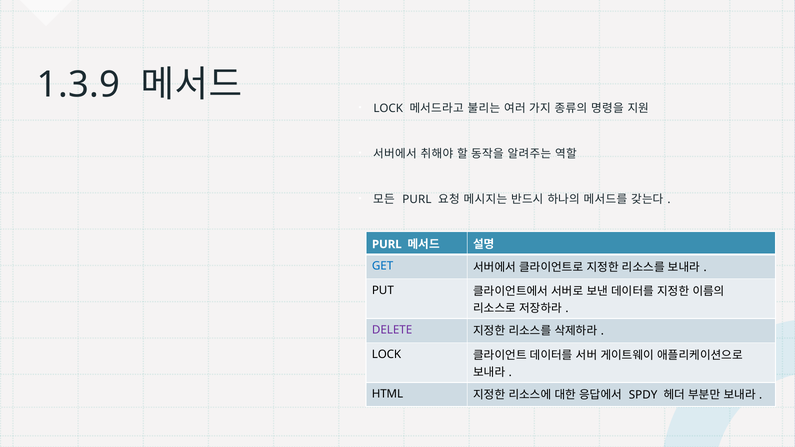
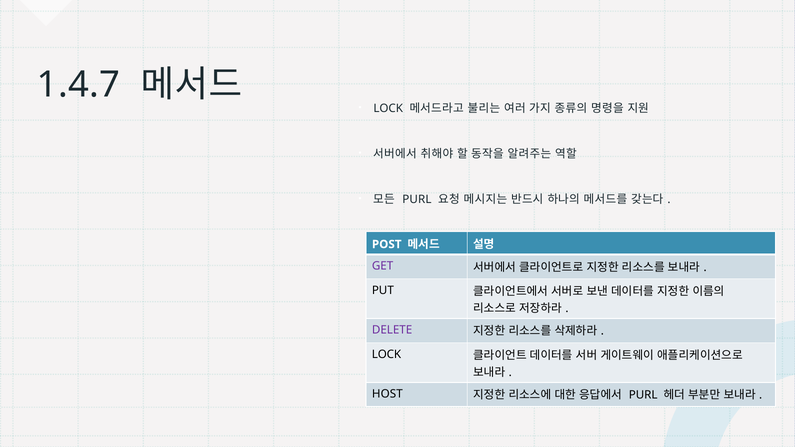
1.3.9: 1.3.9 -> 1.4.7
PURL at (387, 244): PURL -> POST
GET colour: blue -> purple
HTML: HTML -> HOST
SPDY at (643, 395): SPDY -> PURL
